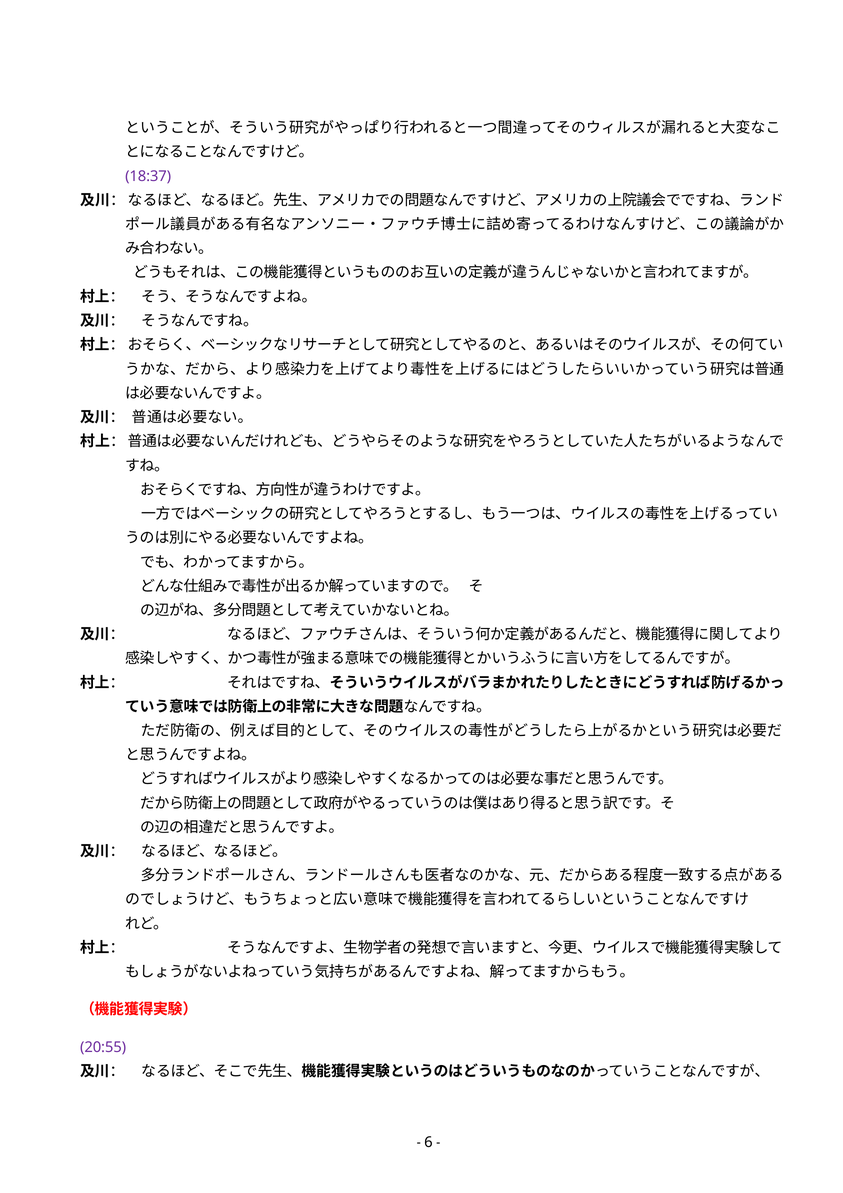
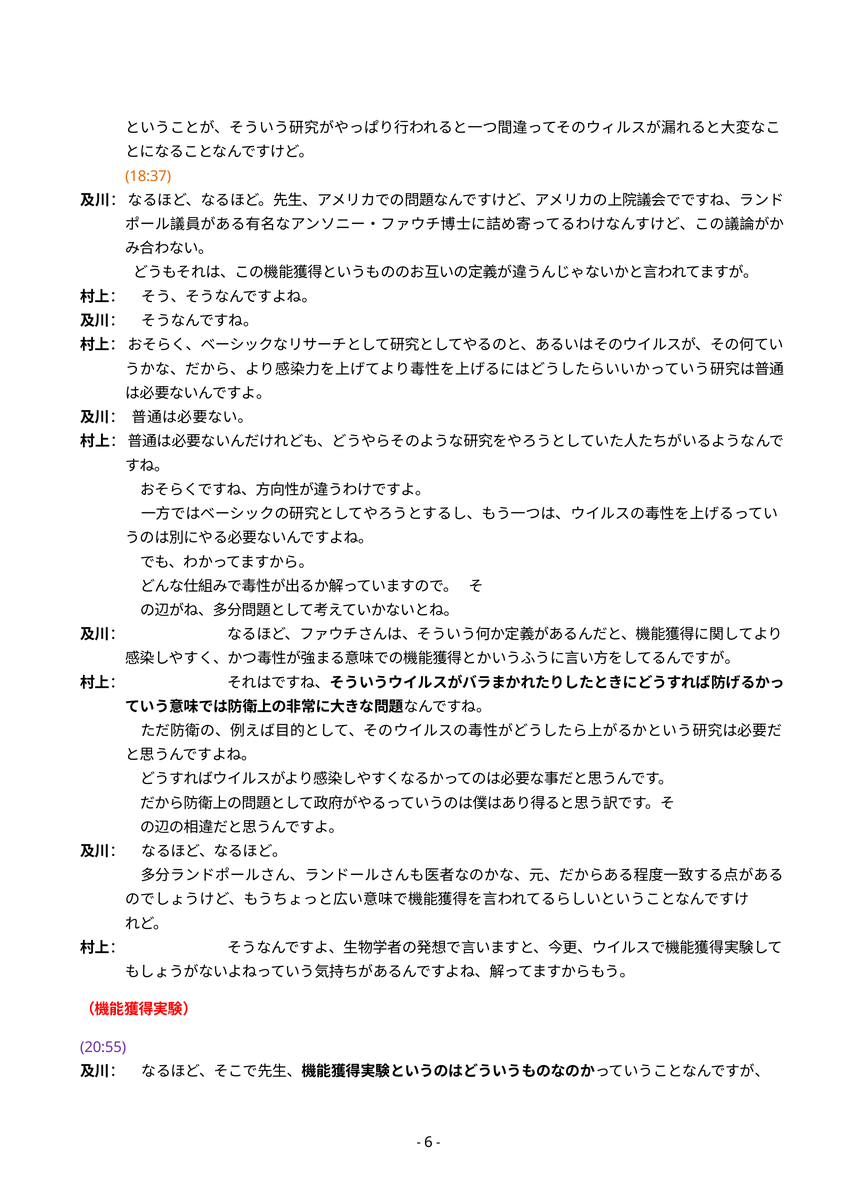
18:37 colour: purple -> orange
